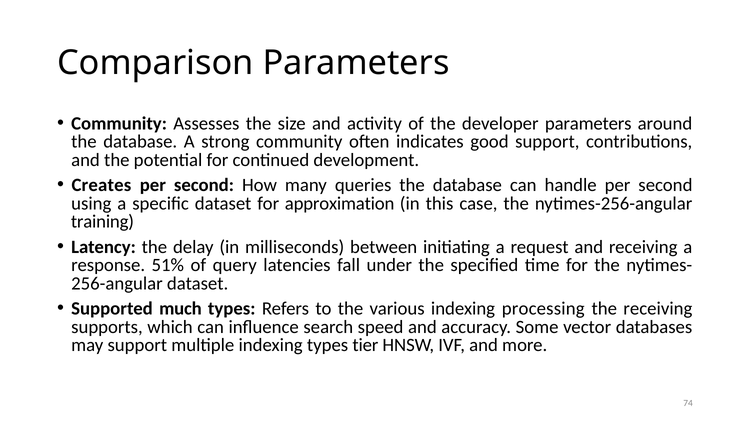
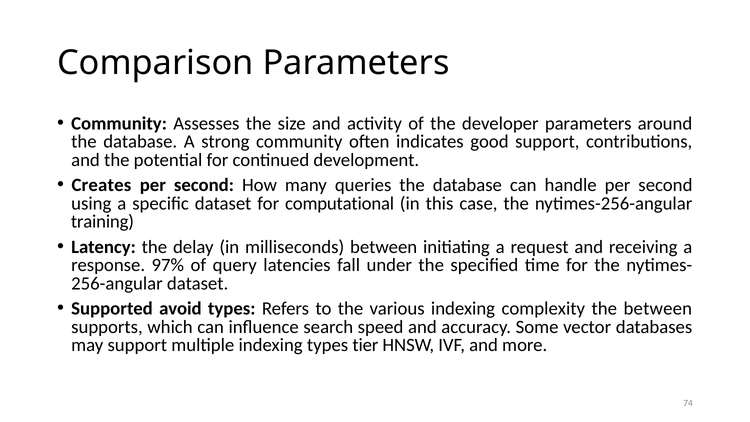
approximation: approximation -> computational
51%: 51% -> 97%
much: much -> avoid
processing: processing -> complexity
the receiving: receiving -> between
